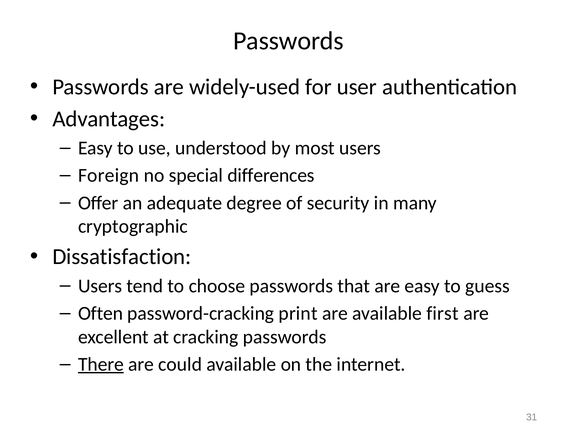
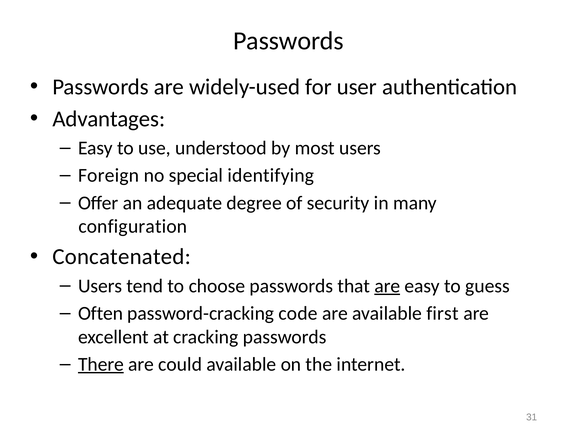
differences: differences -> identifying
cryptographic: cryptographic -> configuration
Dissatisfaction: Dissatisfaction -> Concatenated
are at (387, 285) underline: none -> present
print: print -> code
